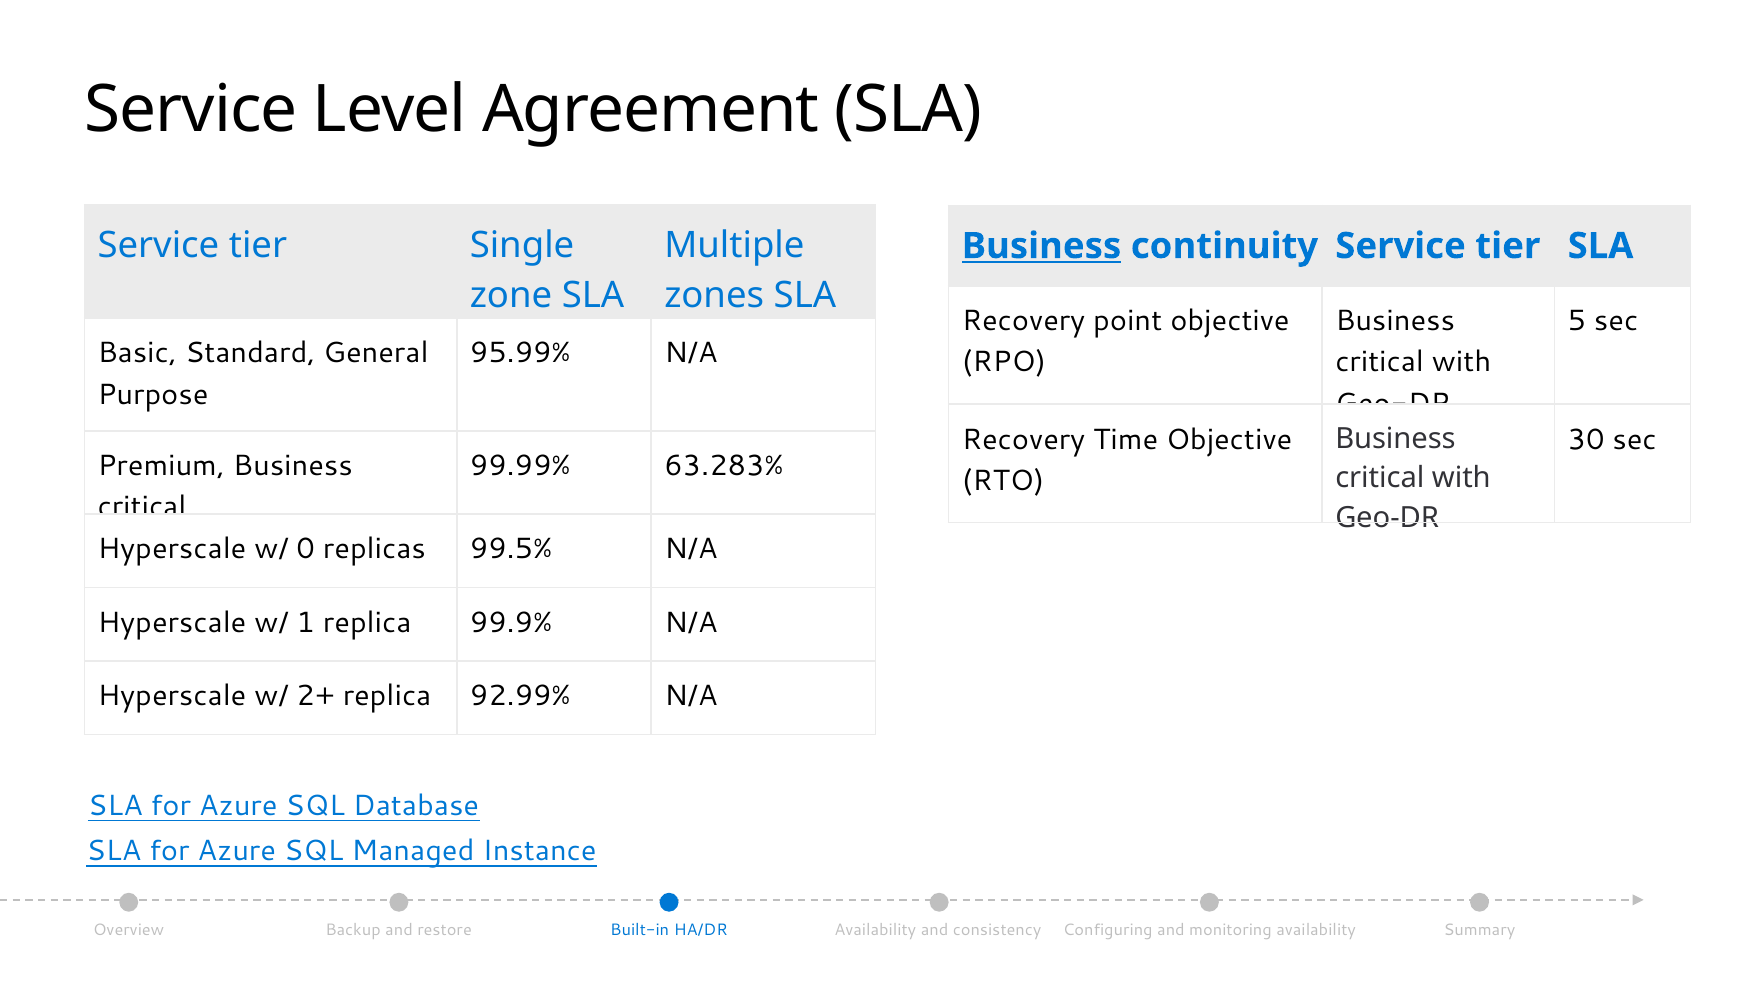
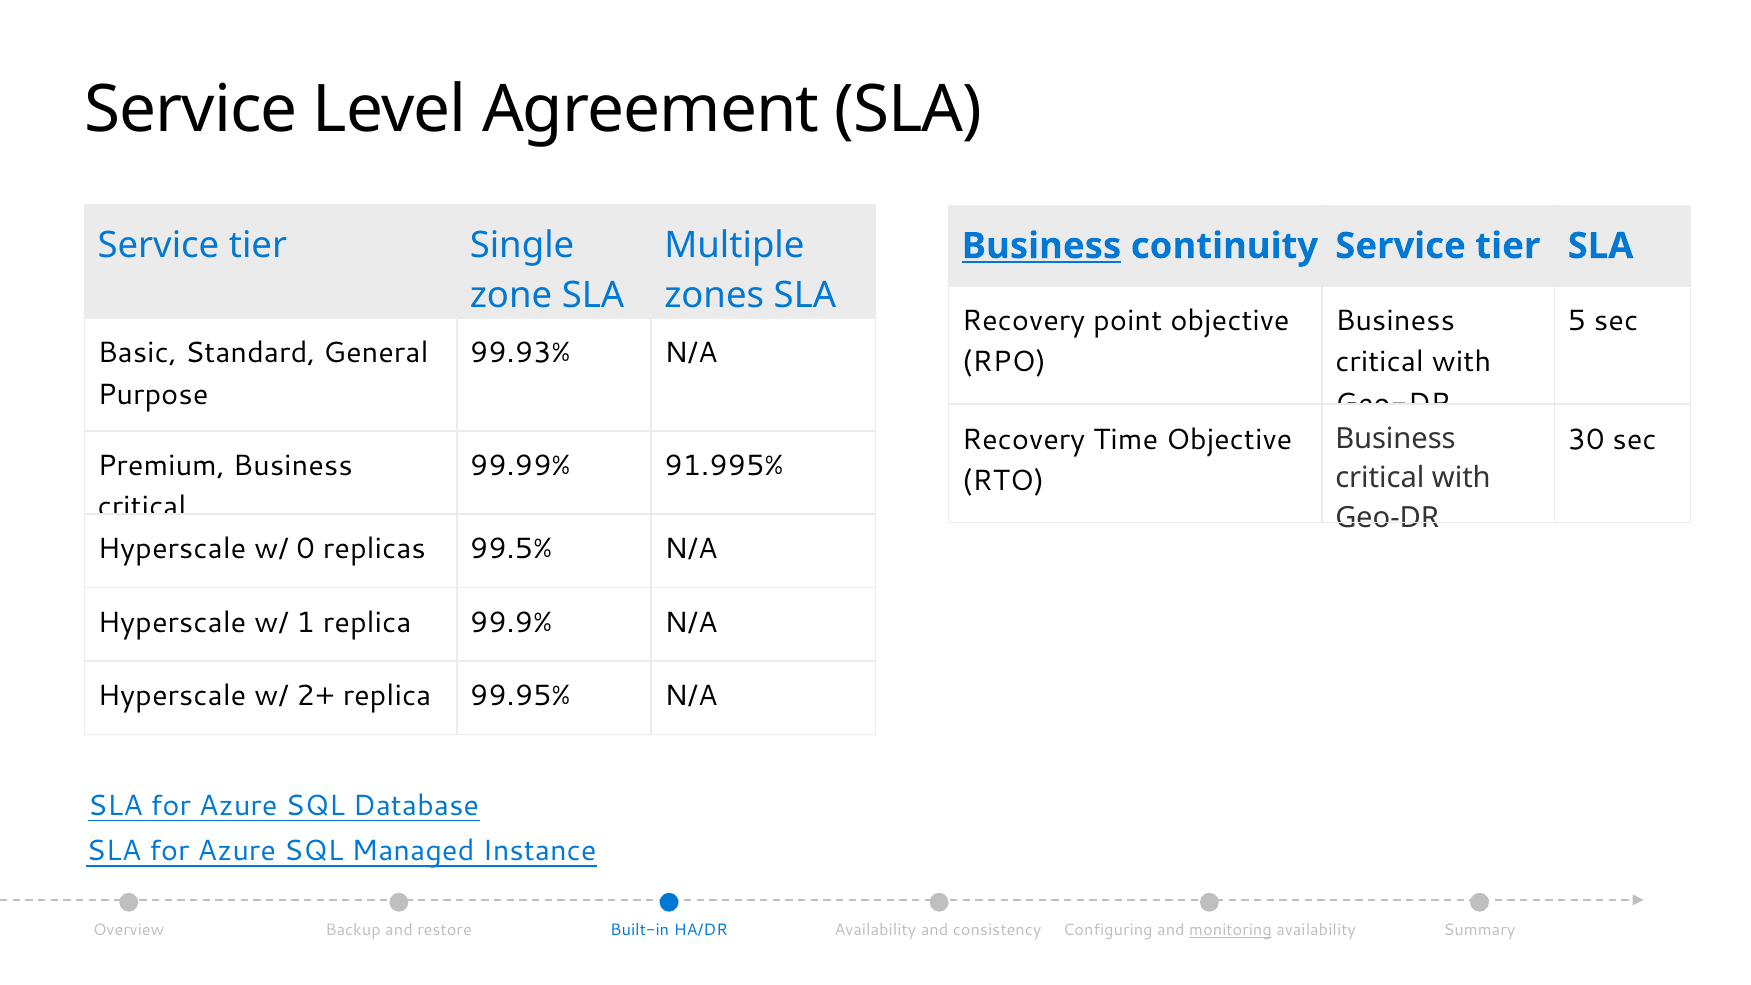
95.99%: 95.99% -> 99.93%
63.283%: 63.283% -> 91.995%
92.99%: 92.99% -> 99.95%
monitoring underline: none -> present
